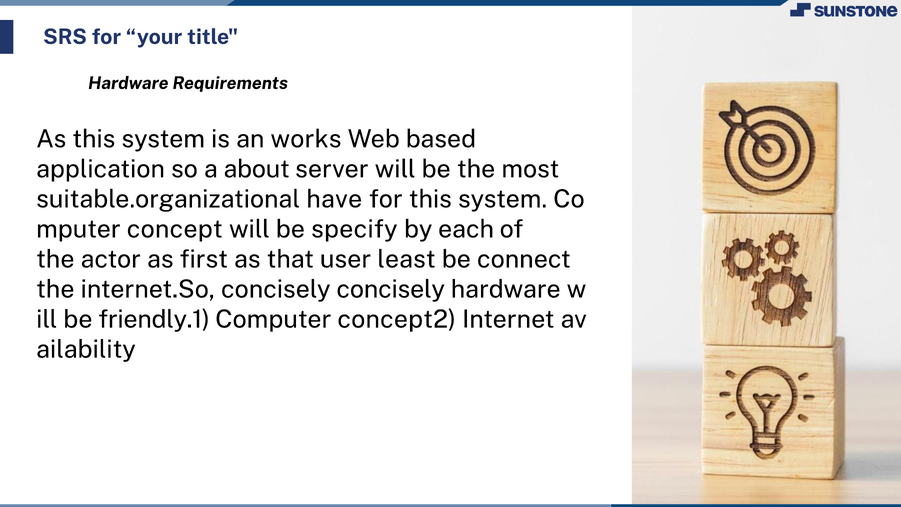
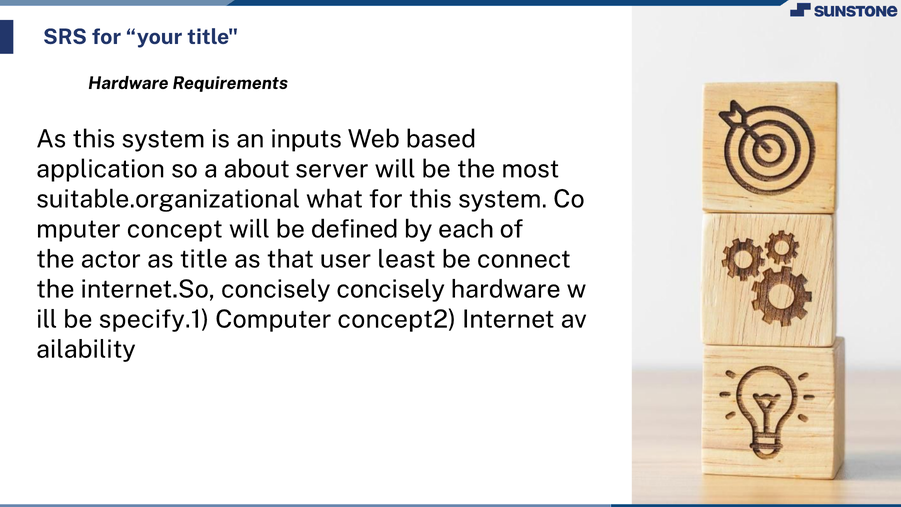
works: works -> inputs
have: have -> what
specify: specify -> defined
as first: first -> title
friendly.1: friendly.1 -> specify.1
